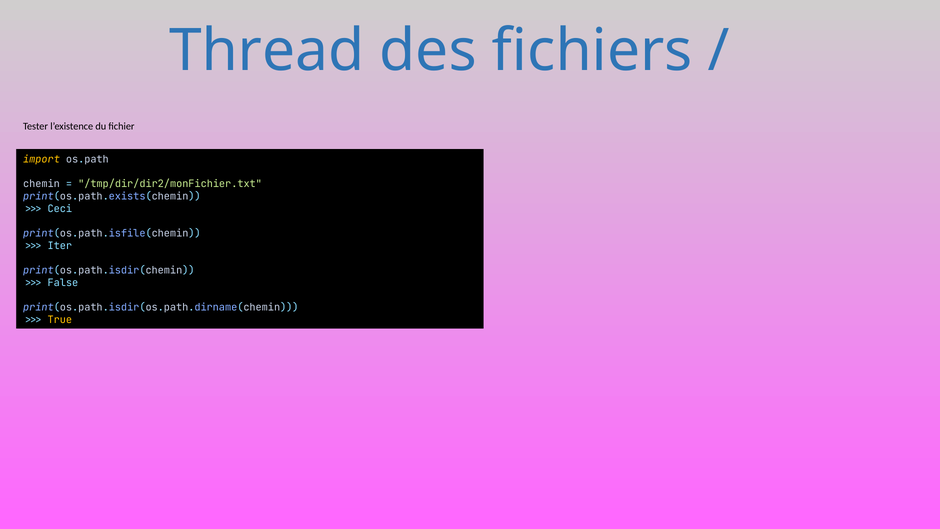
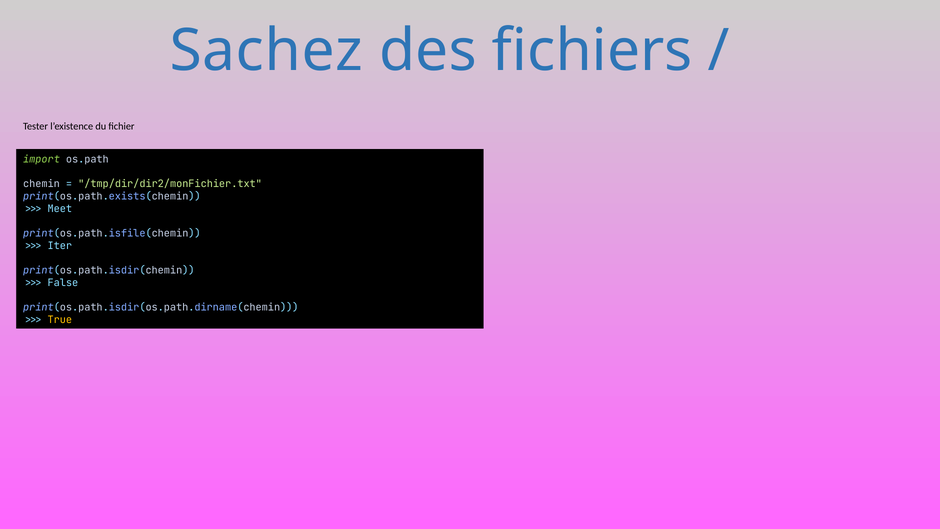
Thread: Thread -> Sachez
import colour: yellow -> light green
Ceci: Ceci -> Meet
